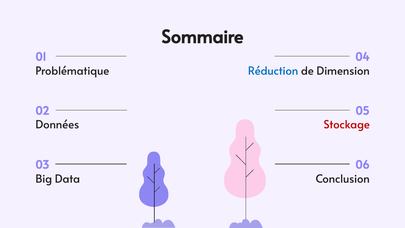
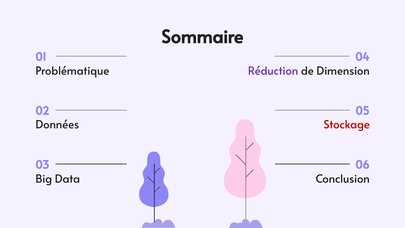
Réduction colour: blue -> purple
